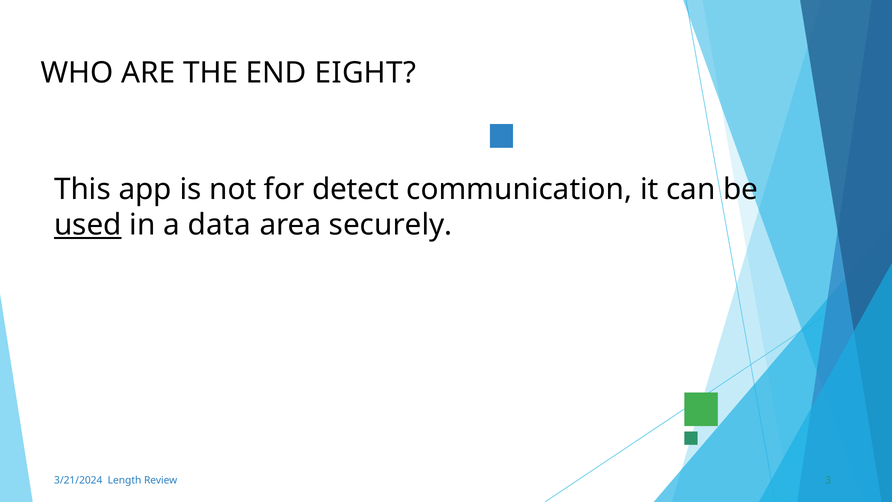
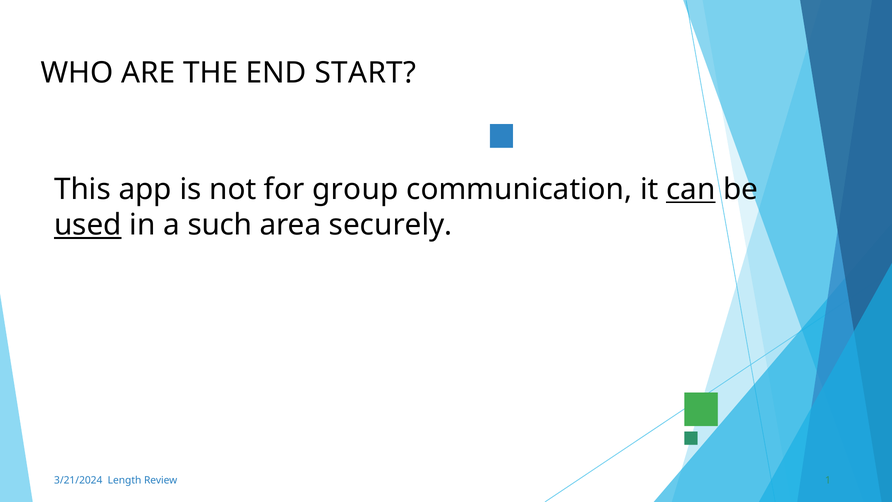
EIGHT: EIGHT -> START
detect: detect -> group
can underline: none -> present
data: data -> such
3: 3 -> 1
